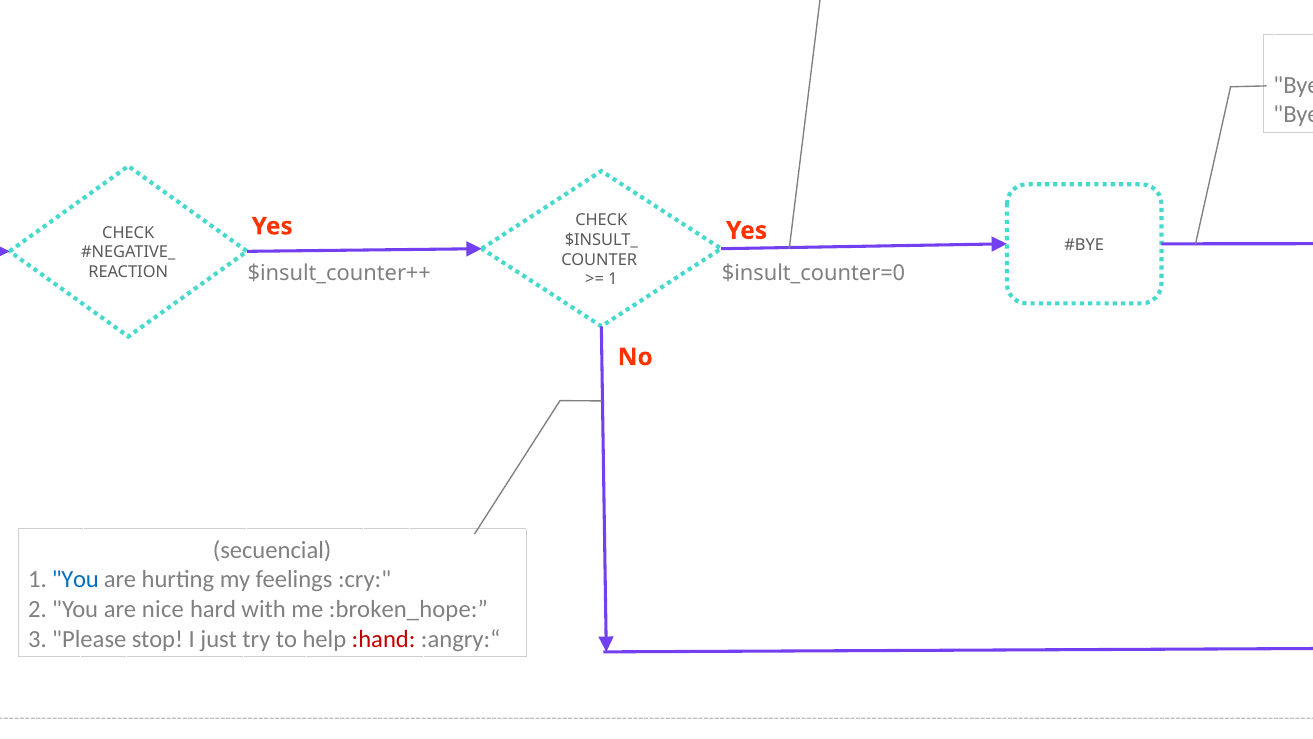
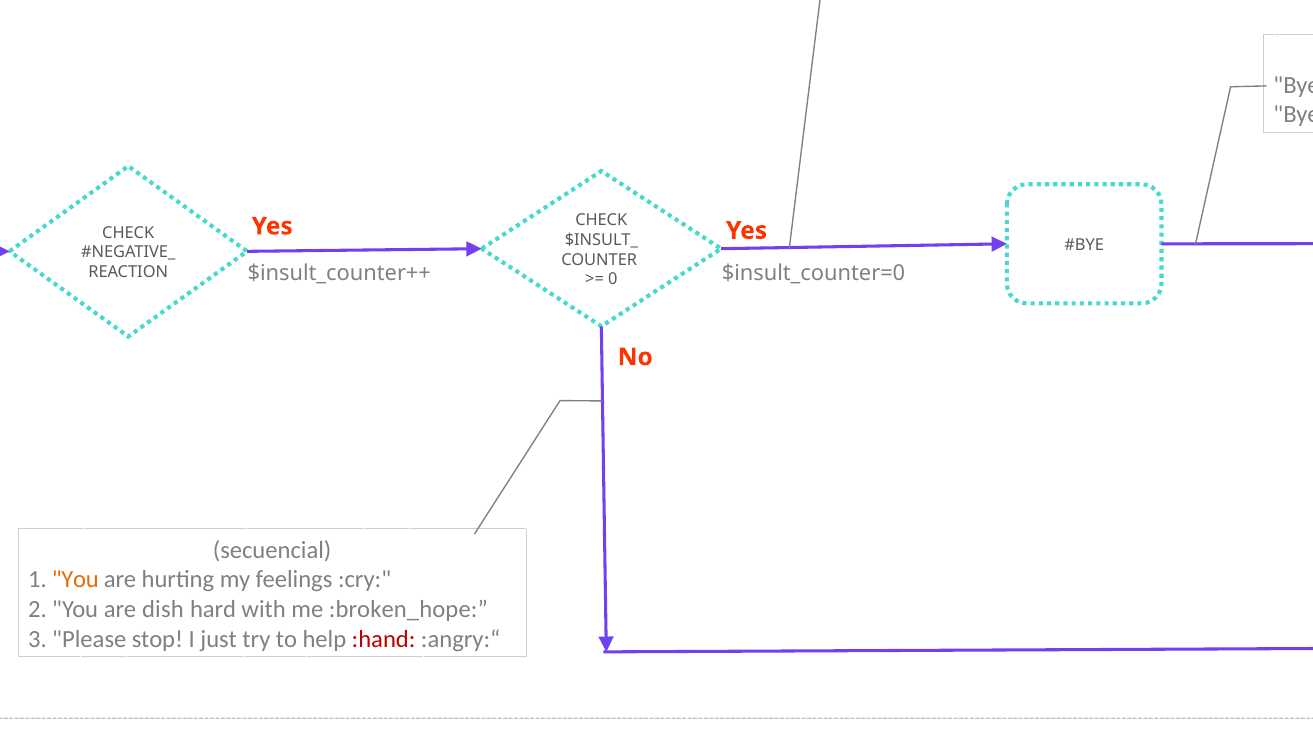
1 at (613, 279): 1 -> 0
You at (75, 579) colour: blue -> orange
are nice: nice -> dish
